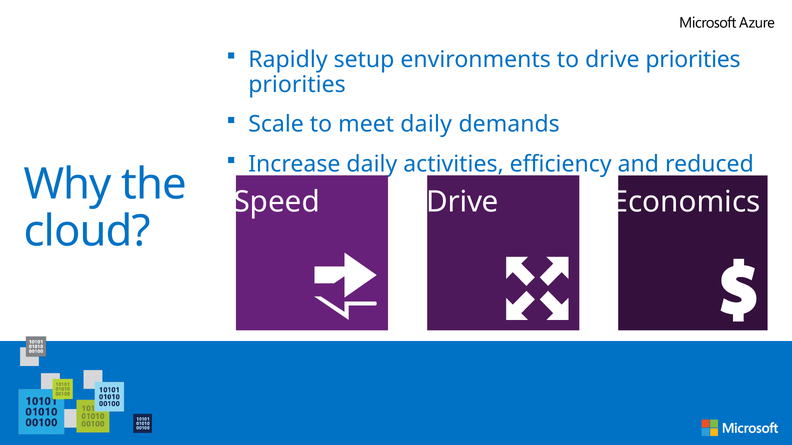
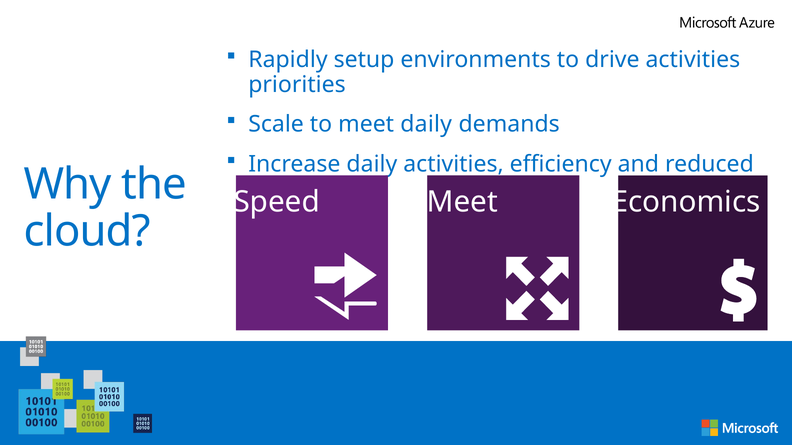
drive priorities: priorities -> activities
Drive at (463, 202): Drive -> Meet
